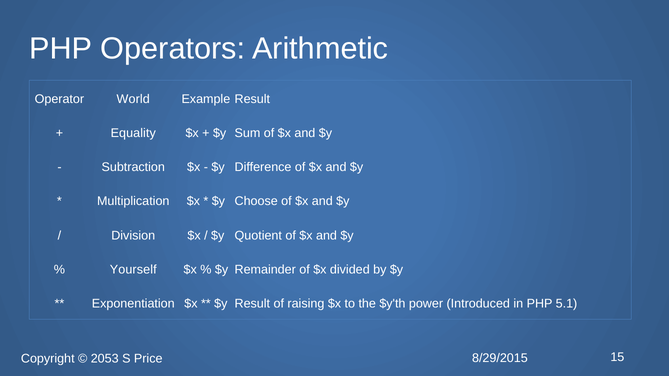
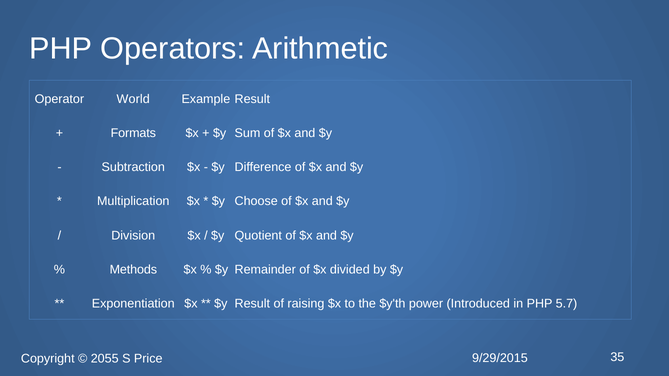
Equality: Equality -> Formats
Yourself: Yourself -> Methods
5.1: 5.1 -> 5.7
8/29/2015: 8/29/2015 -> 9/29/2015
2053: 2053 -> 2055
15: 15 -> 35
